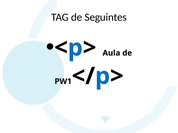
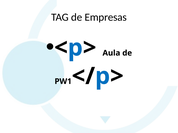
Seguintes: Seguintes -> Empresas
